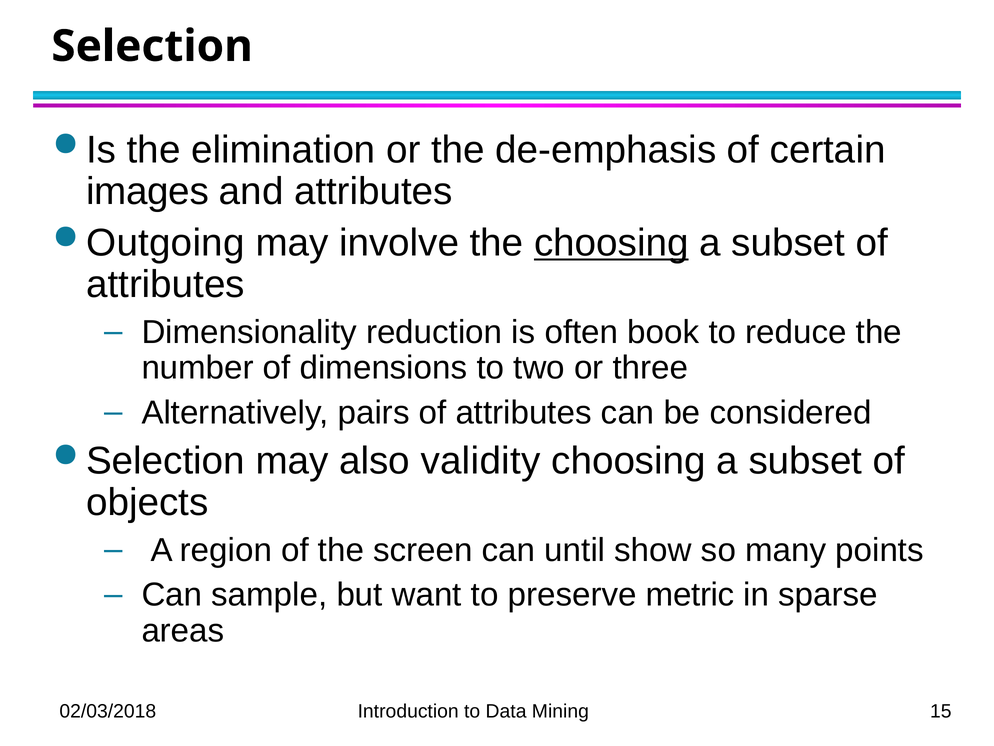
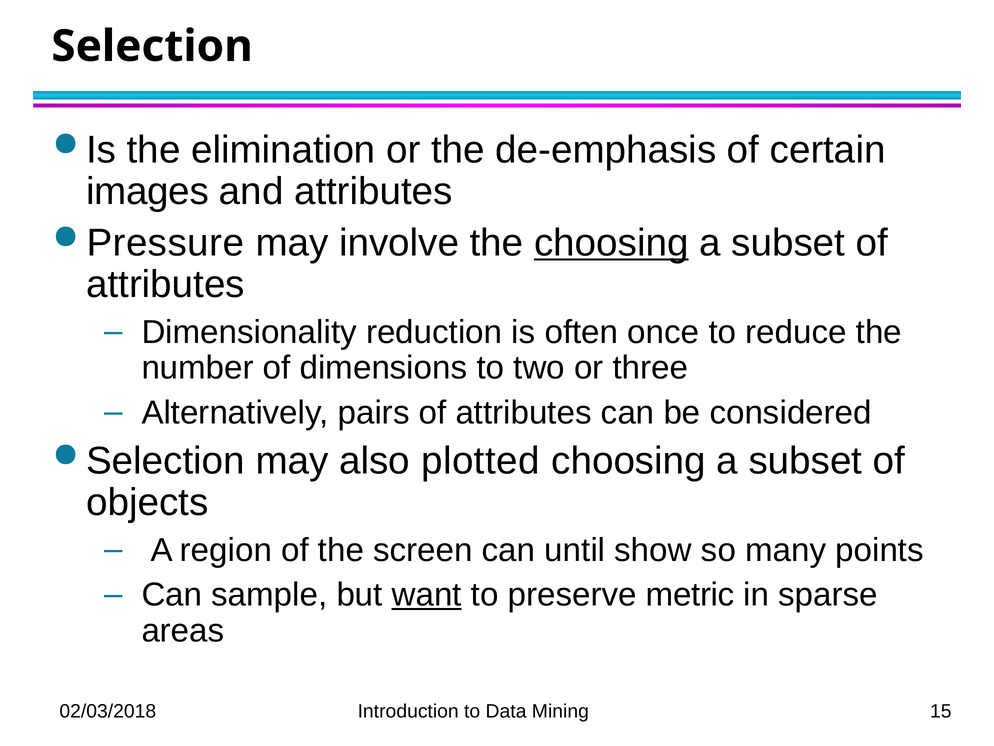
Outgoing: Outgoing -> Pressure
book: book -> once
validity: validity -> plotted
want underline: none -> present
